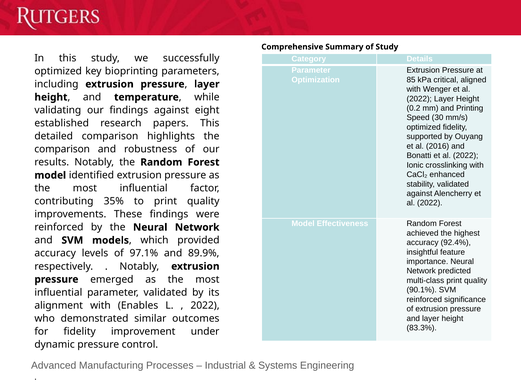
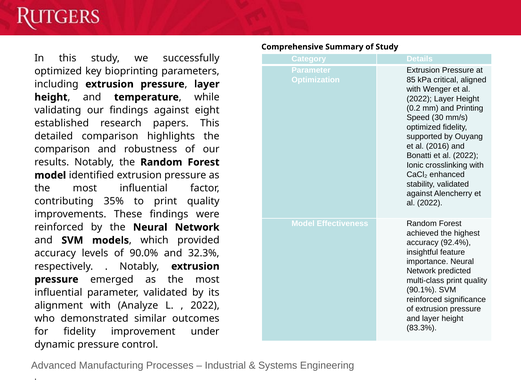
97.1%: 97.1% -> 90.0%
89.9%: 89.9% -> 32.3%
Enables: Enables -> Analyze
